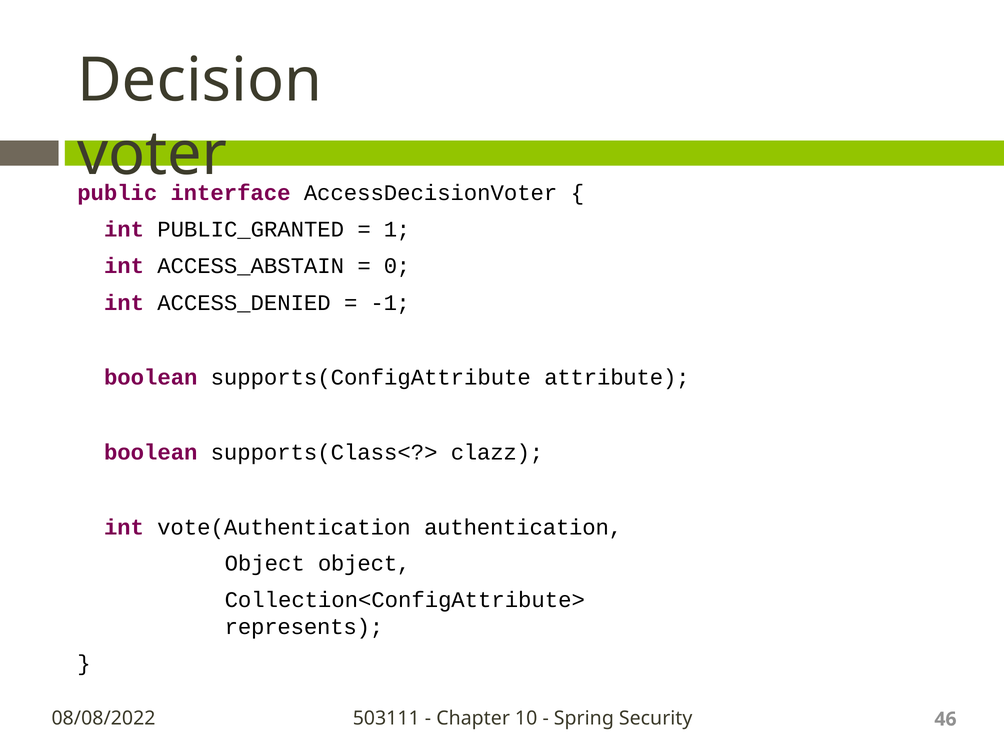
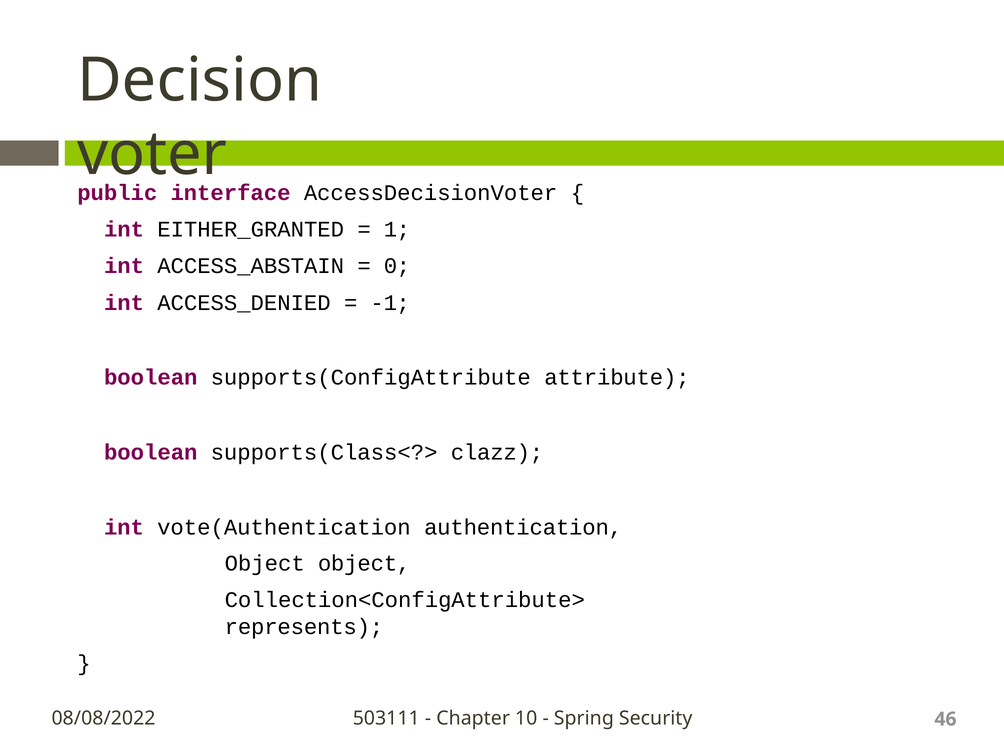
PUBLIC_GRANTED: PUBLIC_GRANTED -> EITHER_GRANTED
